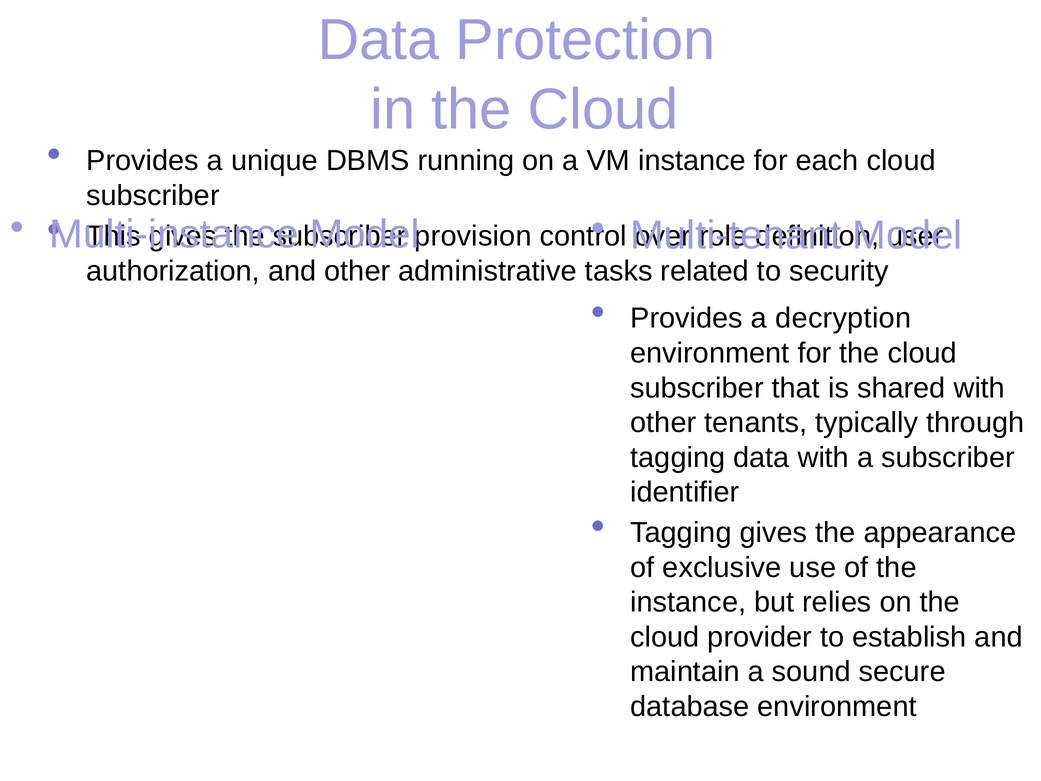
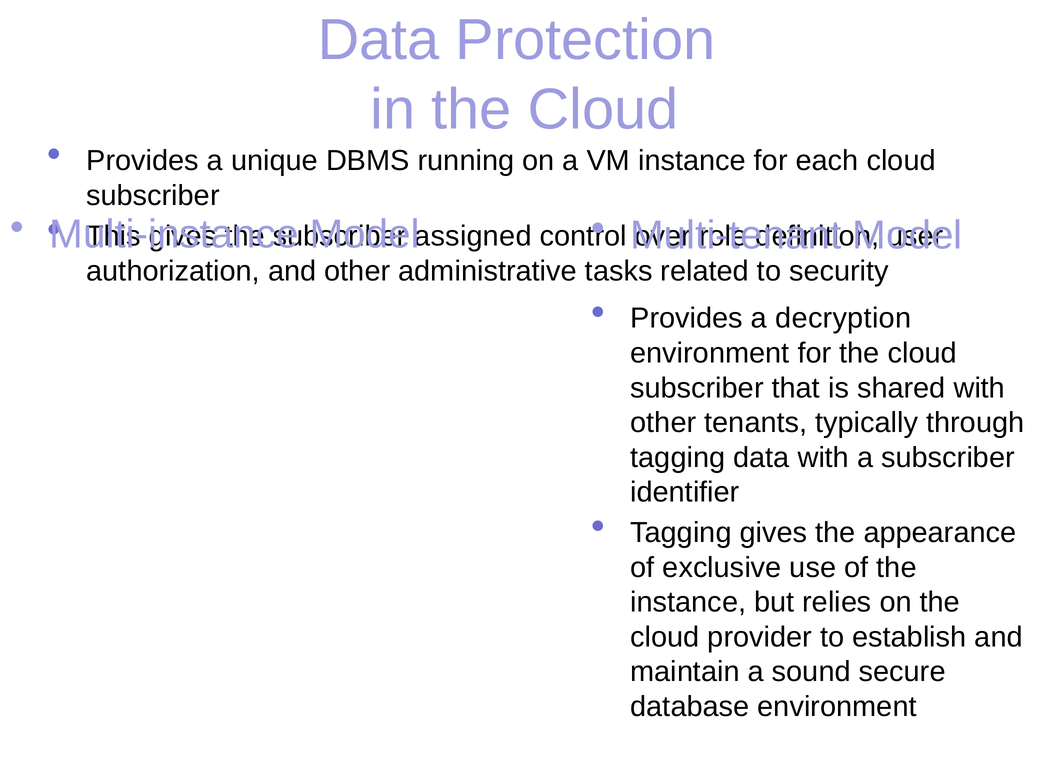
provision: provision -> assigned
